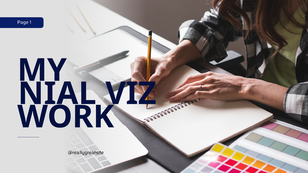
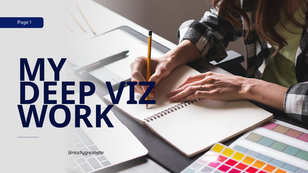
NIAL: NIAL -> DEEP
